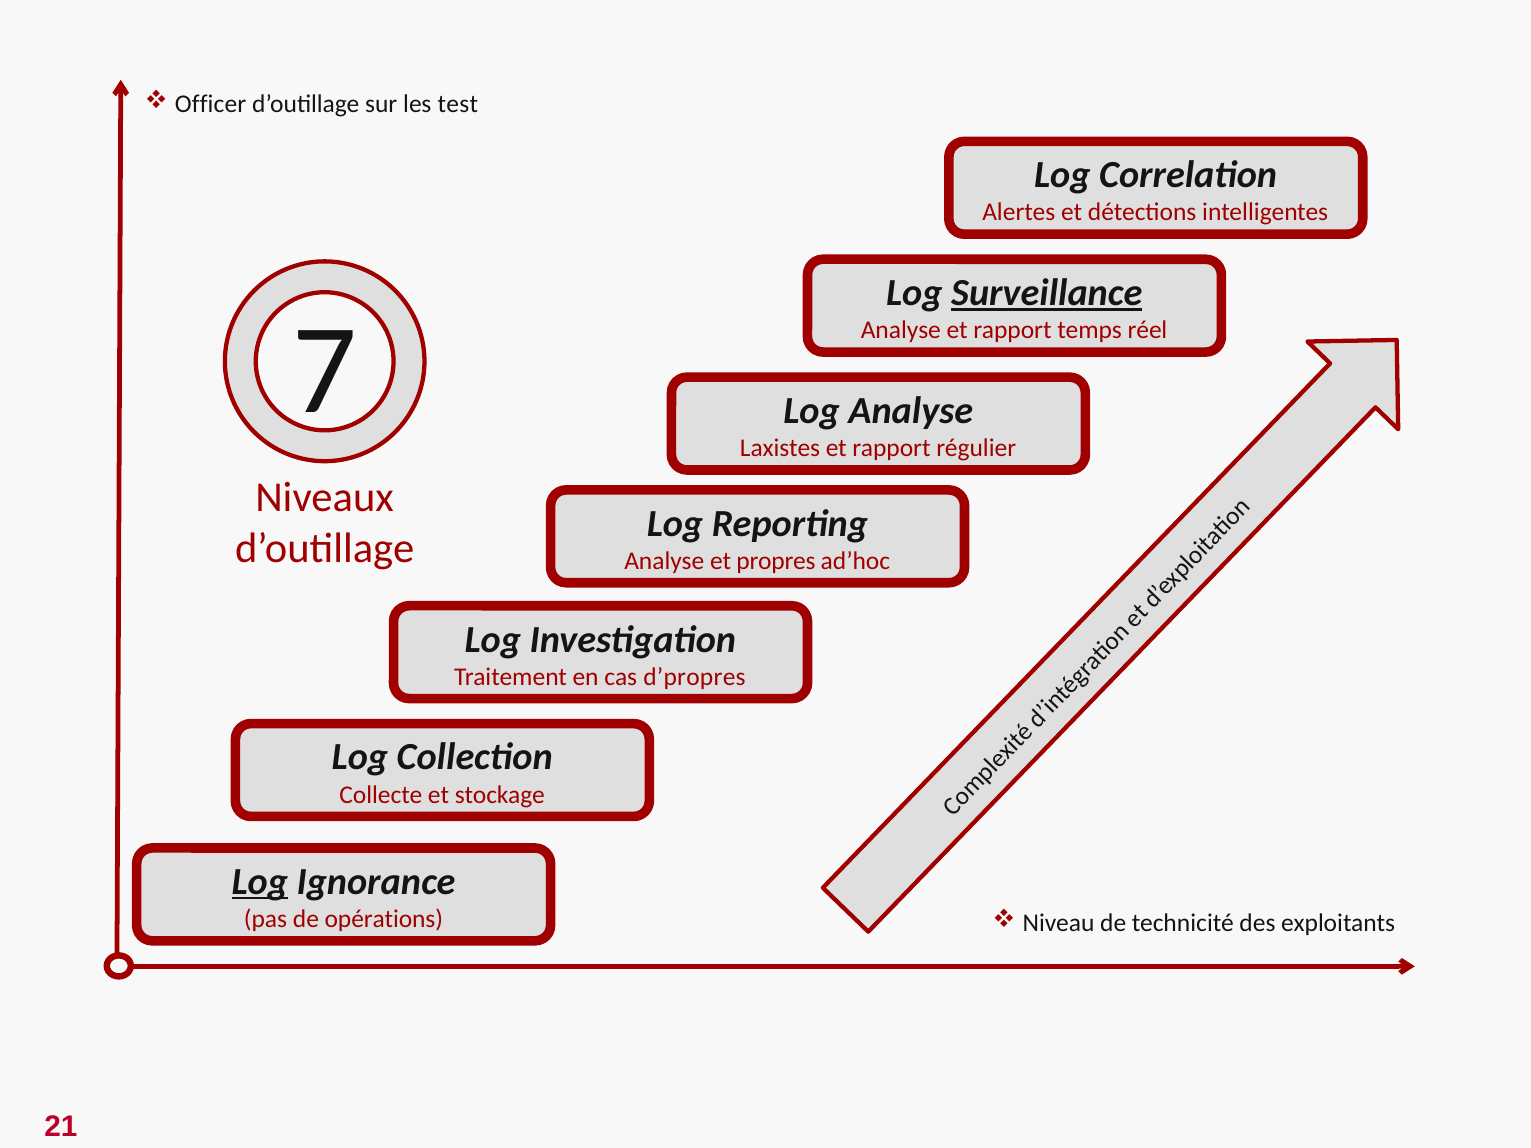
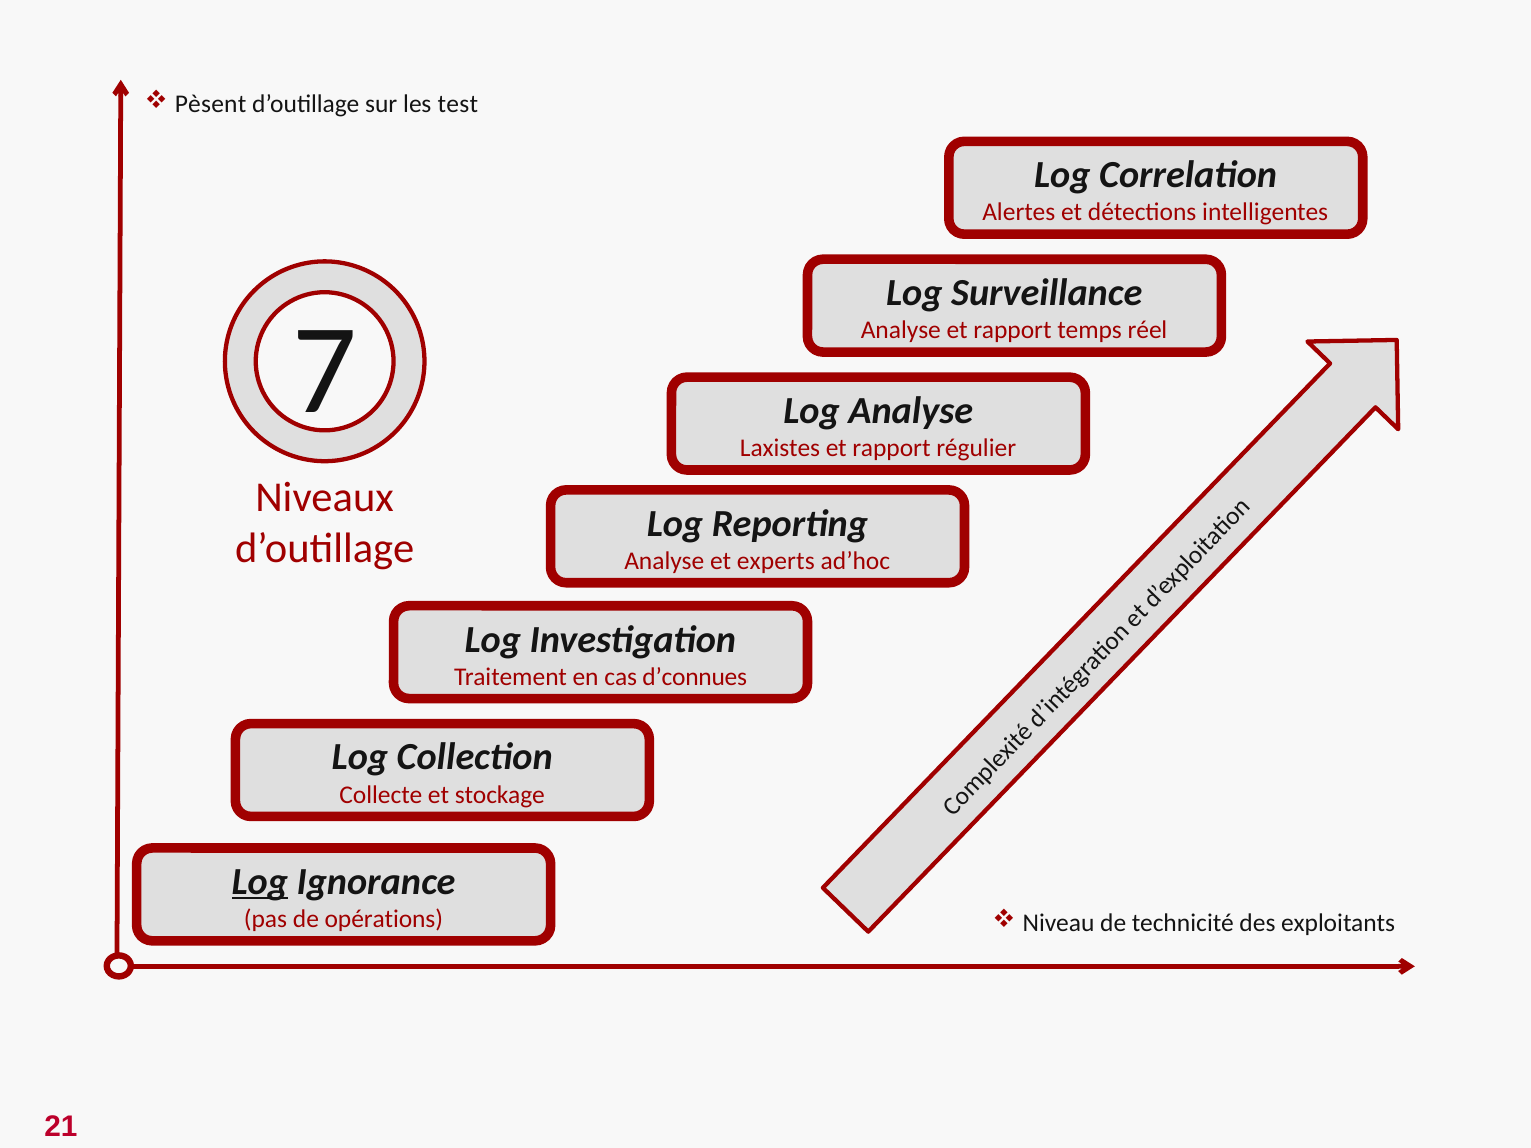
Officer: Officer -> Pèsent
Surveillance underline: present -> none
propres: propres -> experts
d’propres: d’propres -> d’connues
